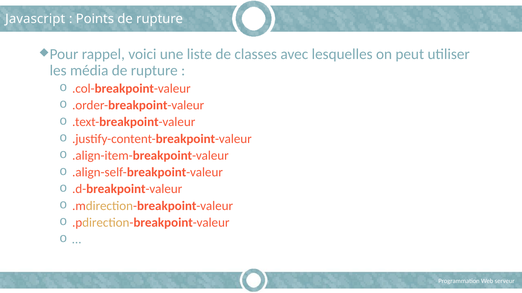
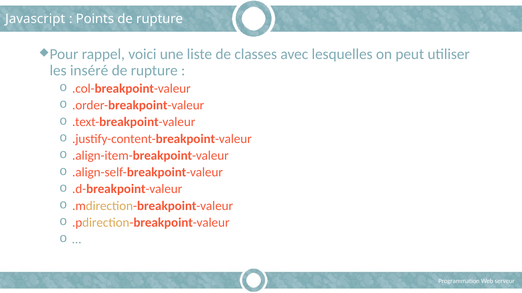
média: média -> inséré
